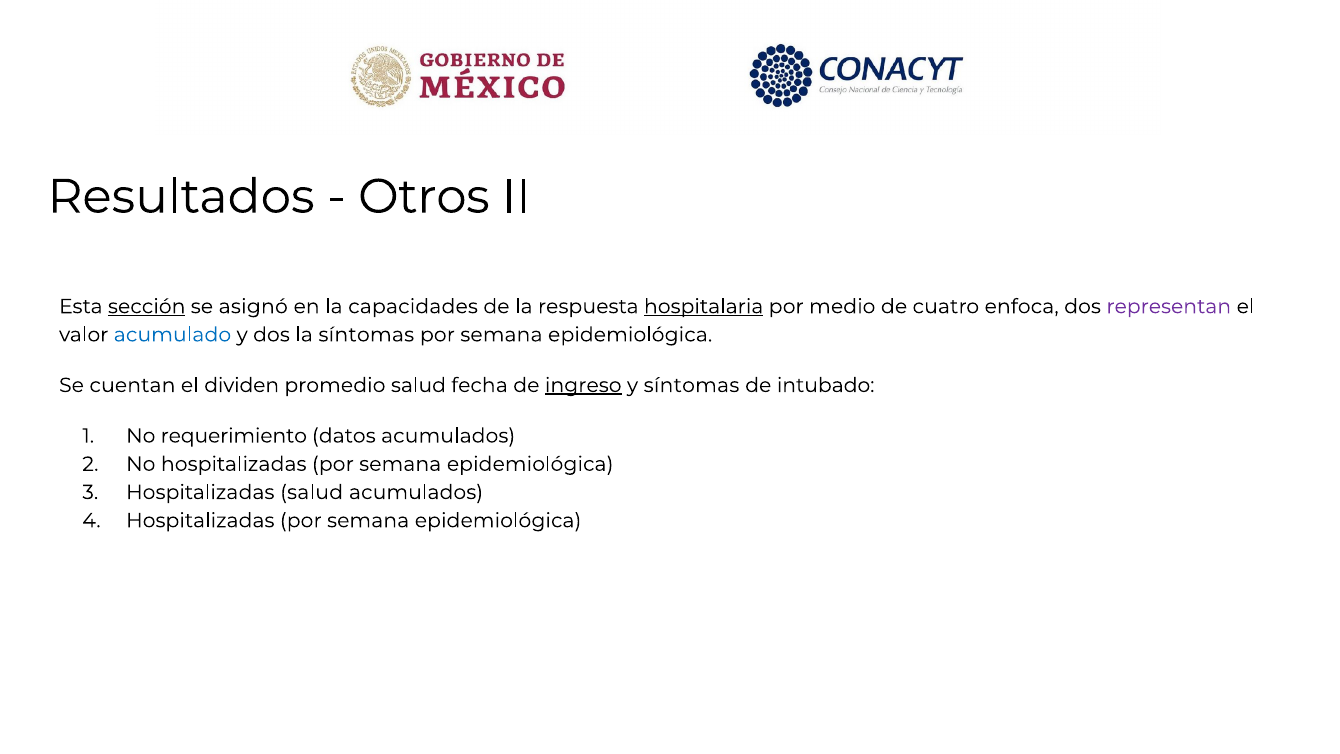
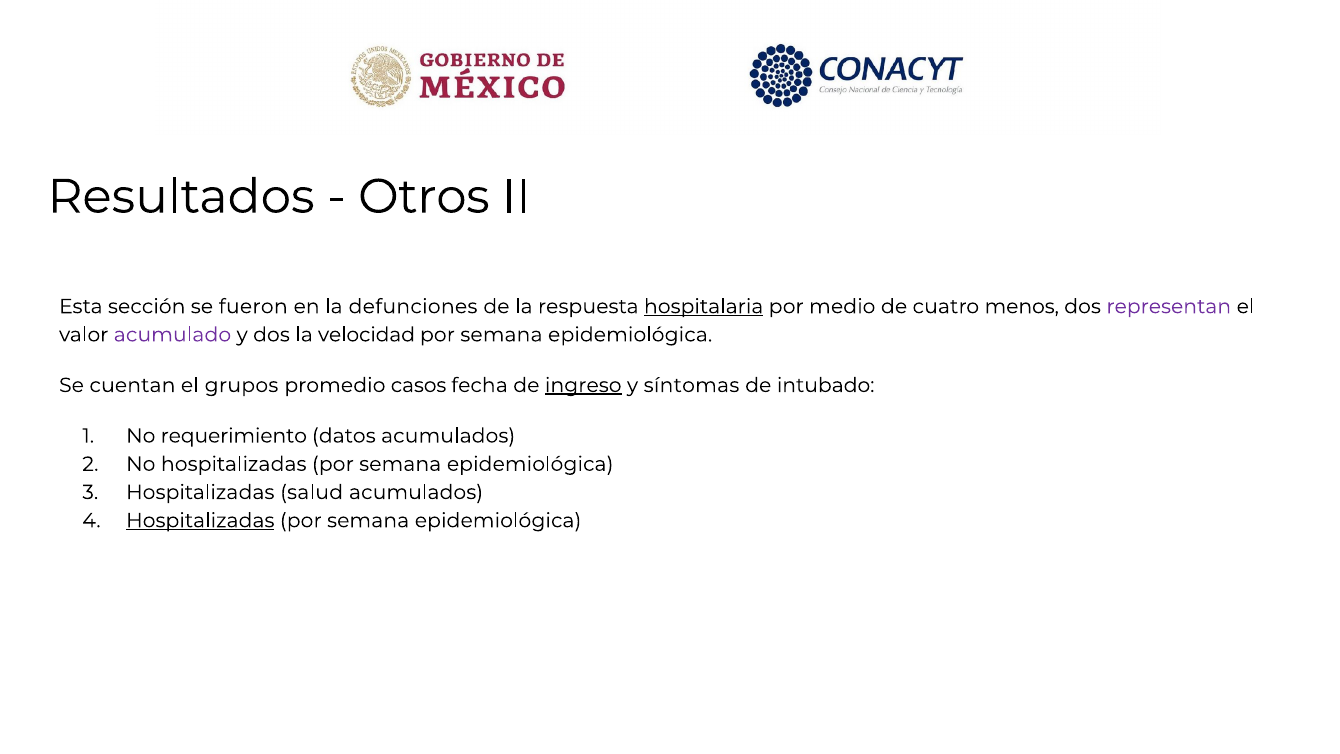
sección underline: present -> none
asignó: asignó -> fueron
capacidades: capacidades -> defunciones
enfoca: enfoca -> menos
acumulado colour: blue -> purple
la síntomas: síntomas -> velocidad
dividen: dividen -> grupos
promedio salud: salud -> casos
Hospitalizadas at (200, 520) underline: none -> present
